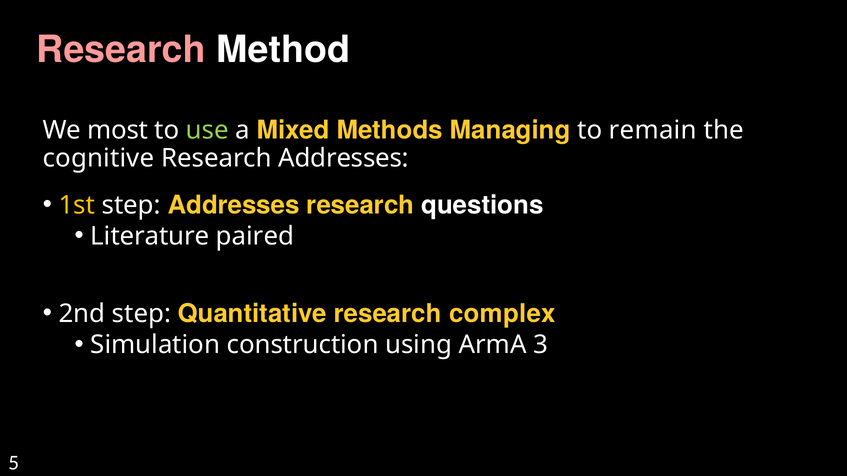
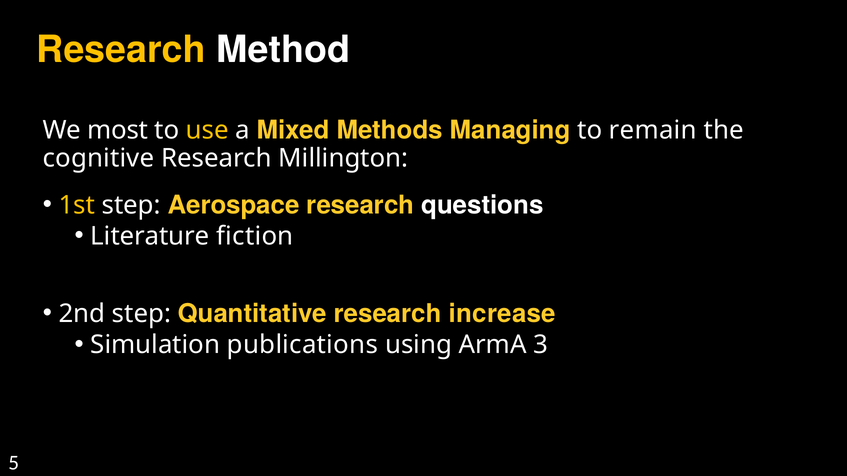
Research at (121, 50) colour: pink -> yellow
use colour: light green -> yellow
Research Addresses: Addresses -> Millington
step Addresses: Addresses -> Aerospace
paired: paired -> fiction
complex: complex -> increase
construction: construction -> publications
